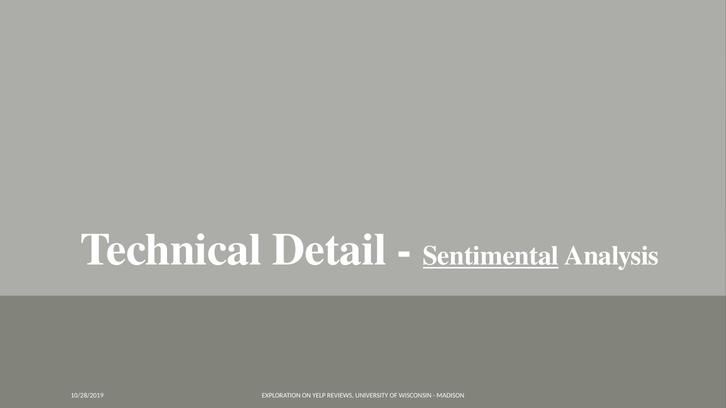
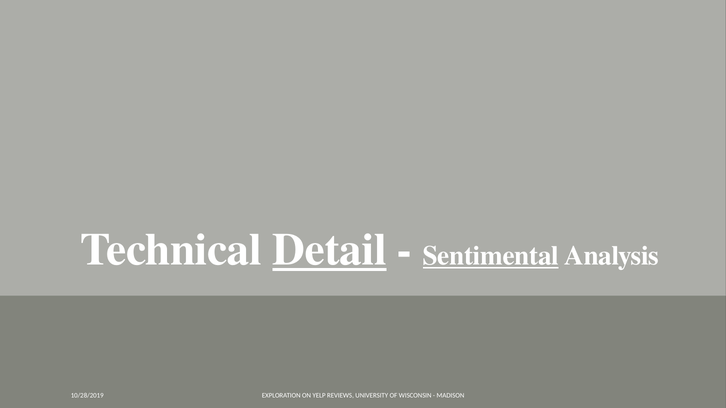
Detail underline: none -> present
